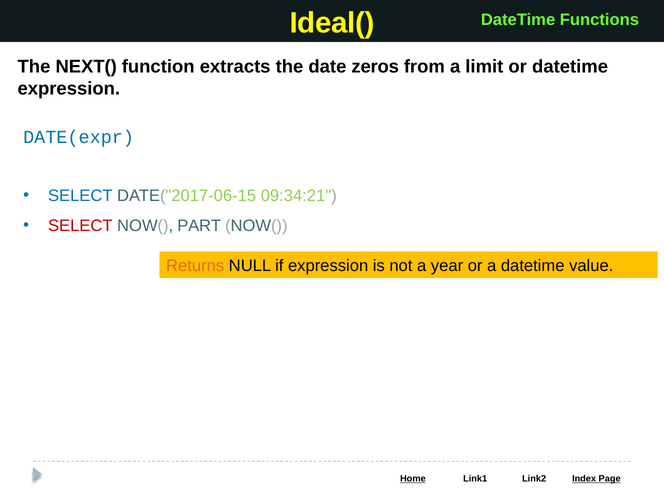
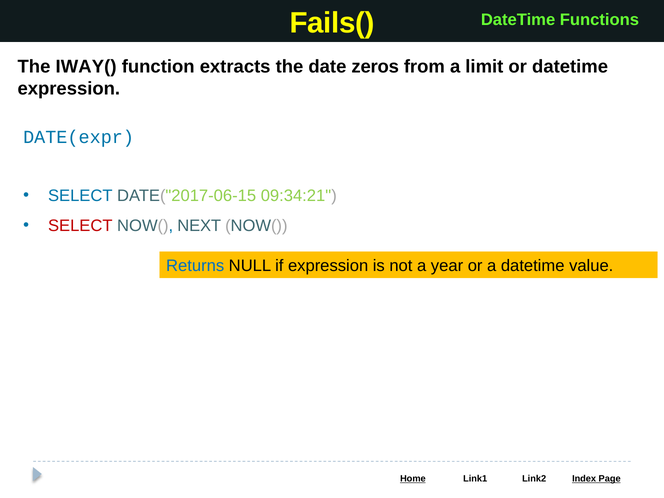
Ideal(: Ideal( -> Fails(
NEXT(: NEXT( -> IWAY(
PART: PART -> NEXT
Returns colour: orange -> blue
